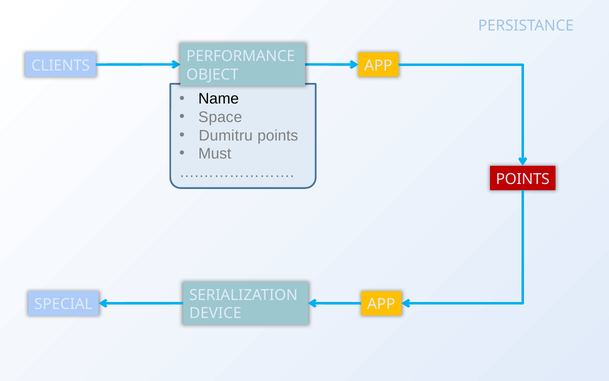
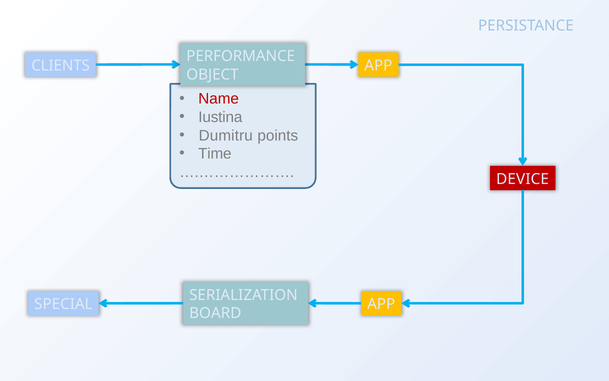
Name colour: black -> red
Space: Space -> Iustina
Must: Must -> Time
POINTS at (523, 179): POINTS -> DEVICE
DEVICE: DEVICE -> BOARD
